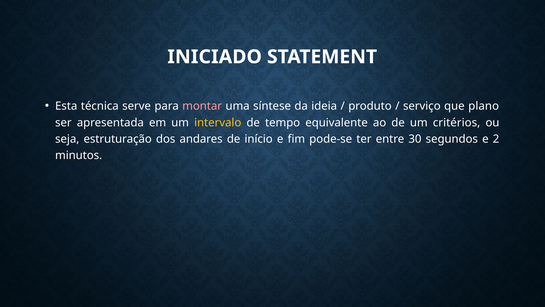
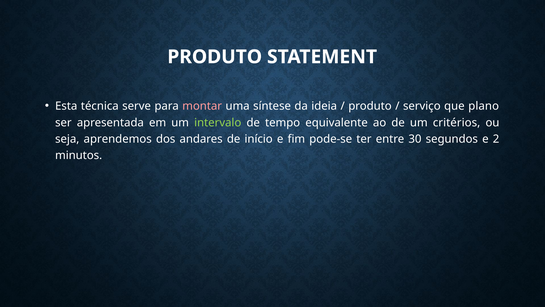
INICIADO at (215, 57): INICIADO -> PRODUTO
intervalo colour: yellow -> light green
estruturação: estruturação -> aprendemos
